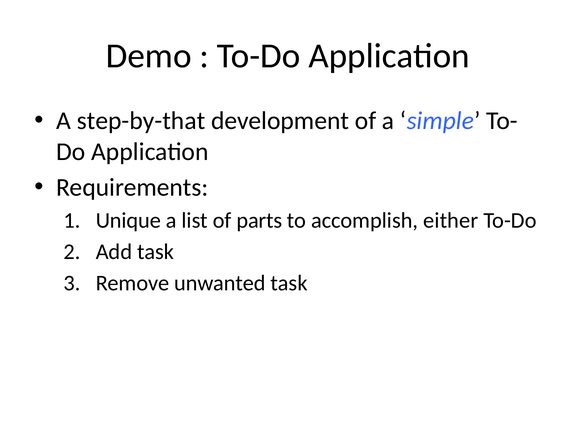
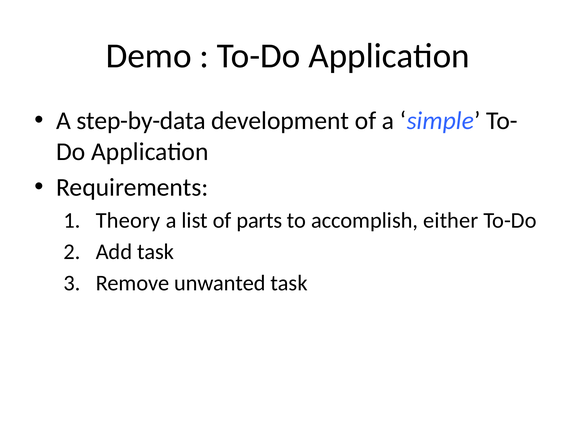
step-by-that: step-by-that -> step-by-data
Unique: Unique -> Theory
